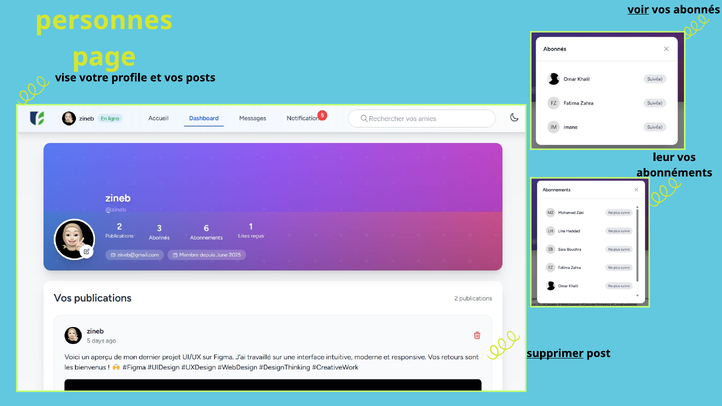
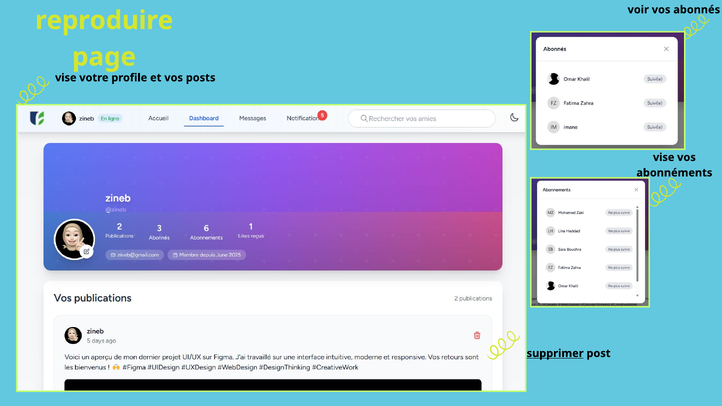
voir underline: present -> none
personnes: personnes -> reproduire
leur at (664, 157): leur -> vise
